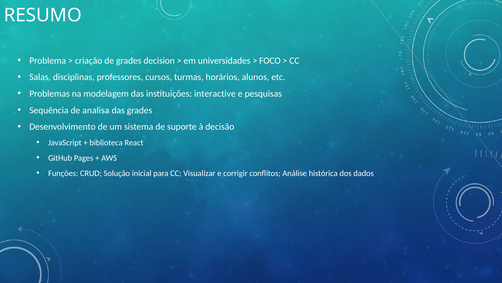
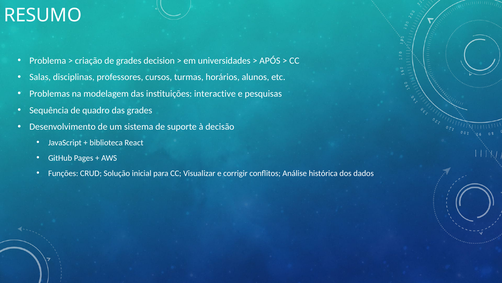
FOCO: FOCO -> APÓS
analisa: analisa -> quadro
